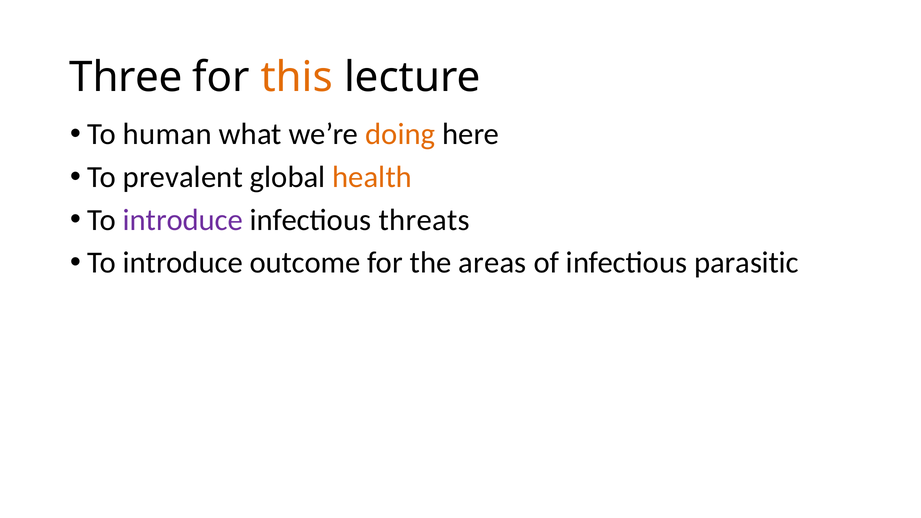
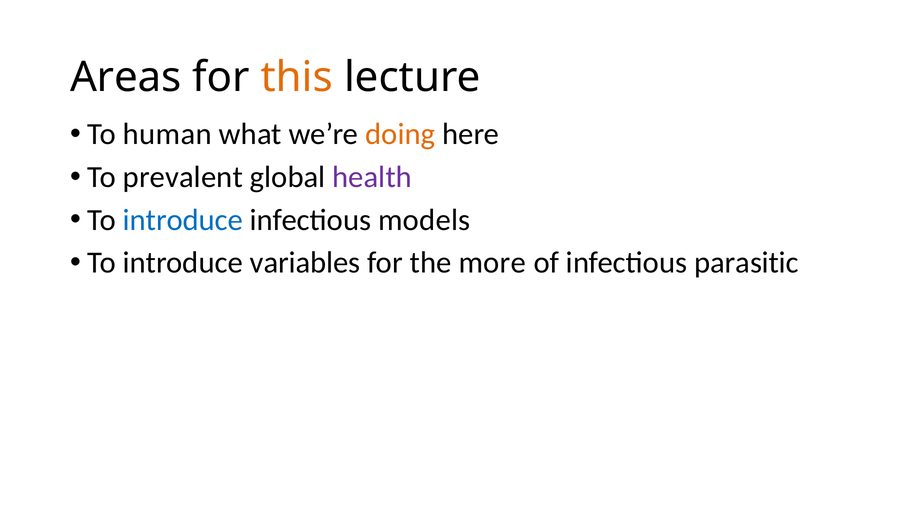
Three: Three -> Areas
health colour: orange -> purple
introduce at (183, 220) colour: purple -> blue
threats: threats -> models
outcome: outcome -> variables
areas: areas -> more
